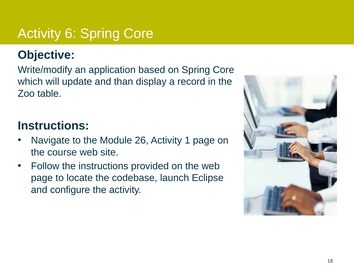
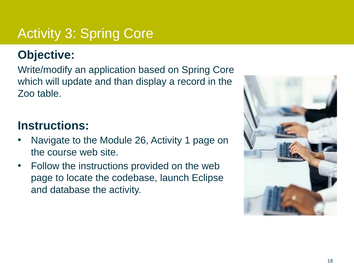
6: 6 -> 3
configure: configure -> database
